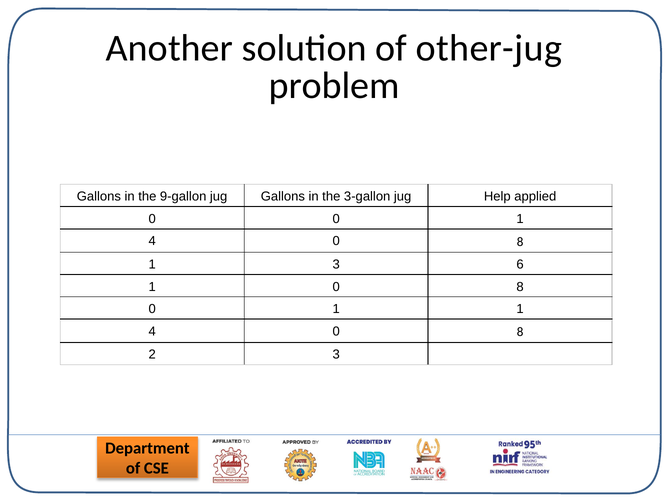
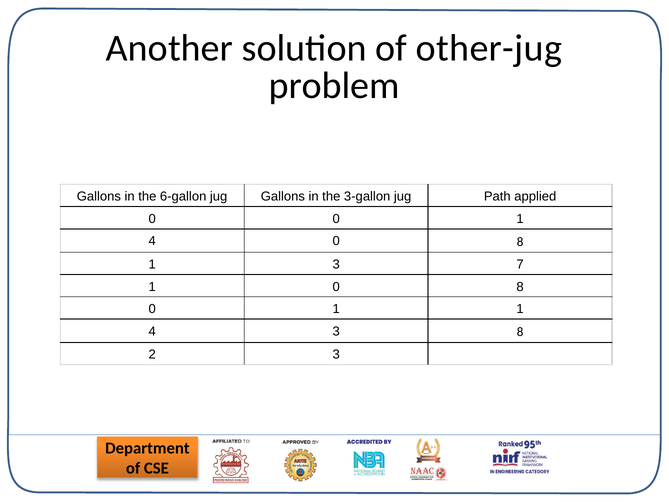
9-gallon: 9-gallon -> 6-gallon
Help: Help -> Path
6: 6 -> 7
0 at (336, 331): 0 -> 3
